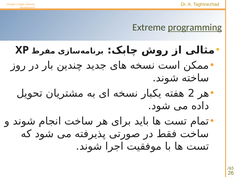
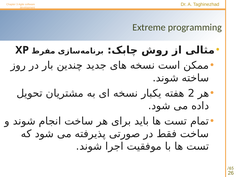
programming underline: present -> none
